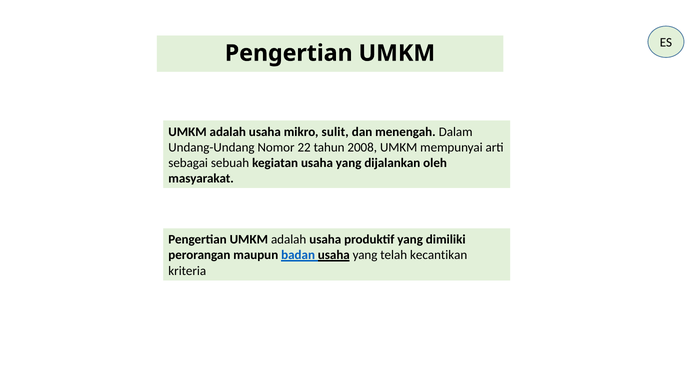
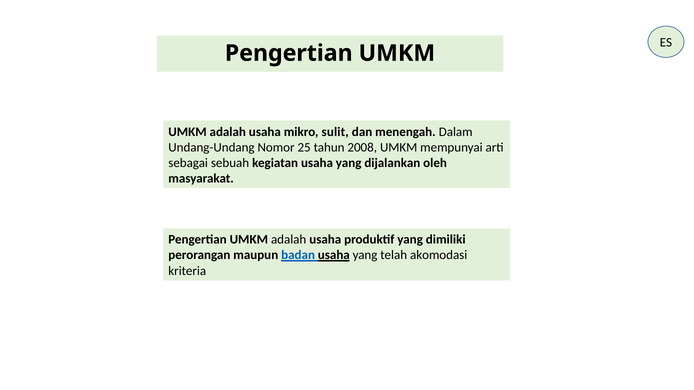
22: 22 -> 25
kecantikan: kecantikan -> akomodasi
